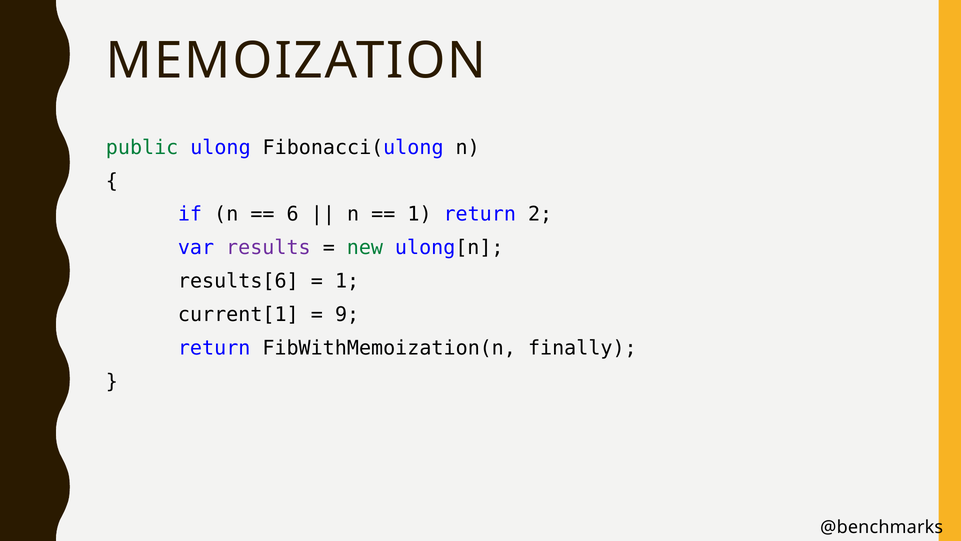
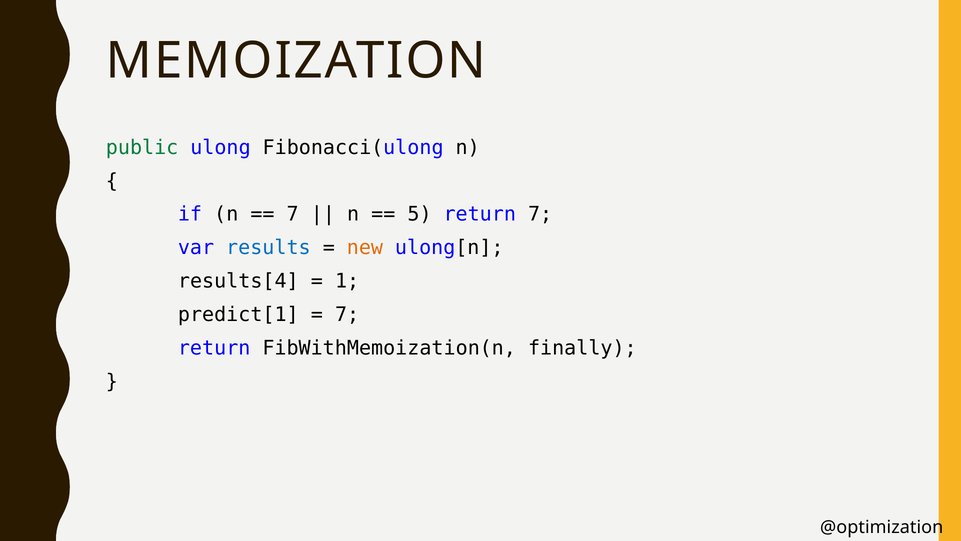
6 at (293, 214): 6 -> 7
1 at (420, 214): 1 -> 5
return 2: 2 -> 7
results colour: purple -> blue
new colour: green -> orange
results[6: results[6 -> results[4
current[1: current[1 -> predict[1
9 at (347, 314): 9 -> 7
@benchmarks: @benchmarks -> @optimization
